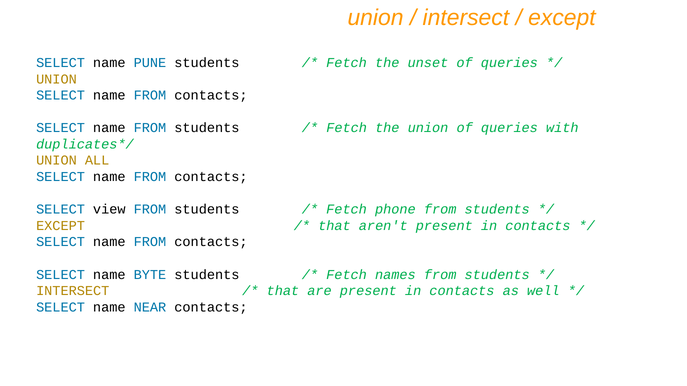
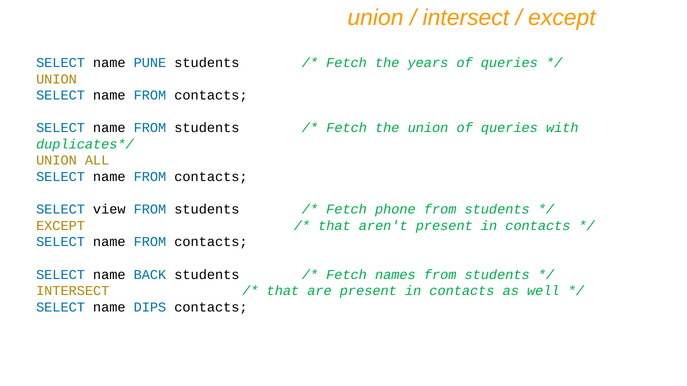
unset: unset -> years
BYTE: BYTE -> BACK
NEAR: NEAR -> DIPS
